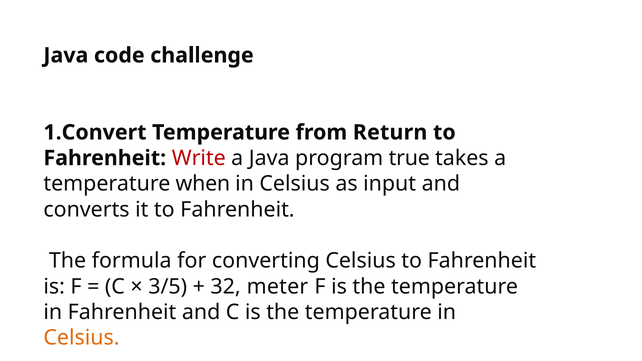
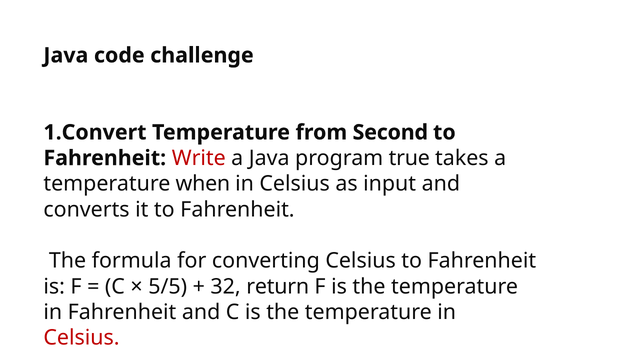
Return: Return -> Second
3/5: 3/5 -> 5/5
meter: meter -> return
Celsius at (81, 338) colour: orange -> red
